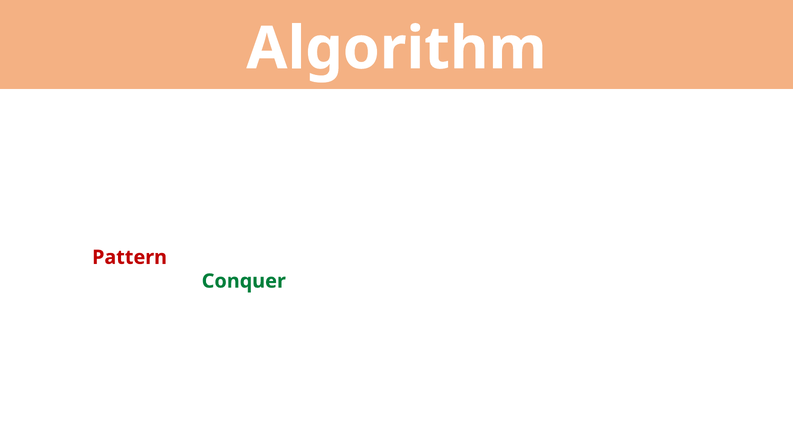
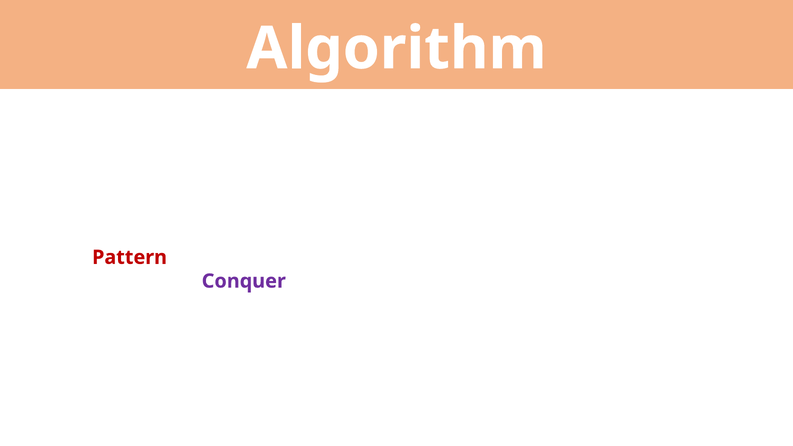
Conquer colour: green -> purple
